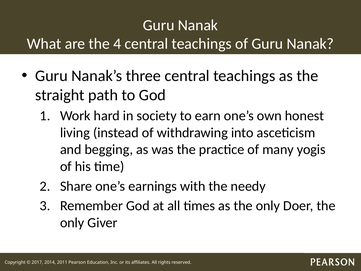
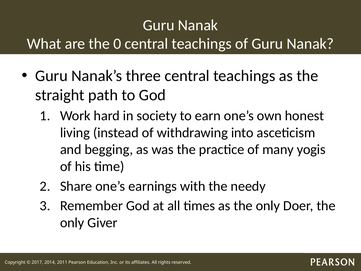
4: 4 -> 0
